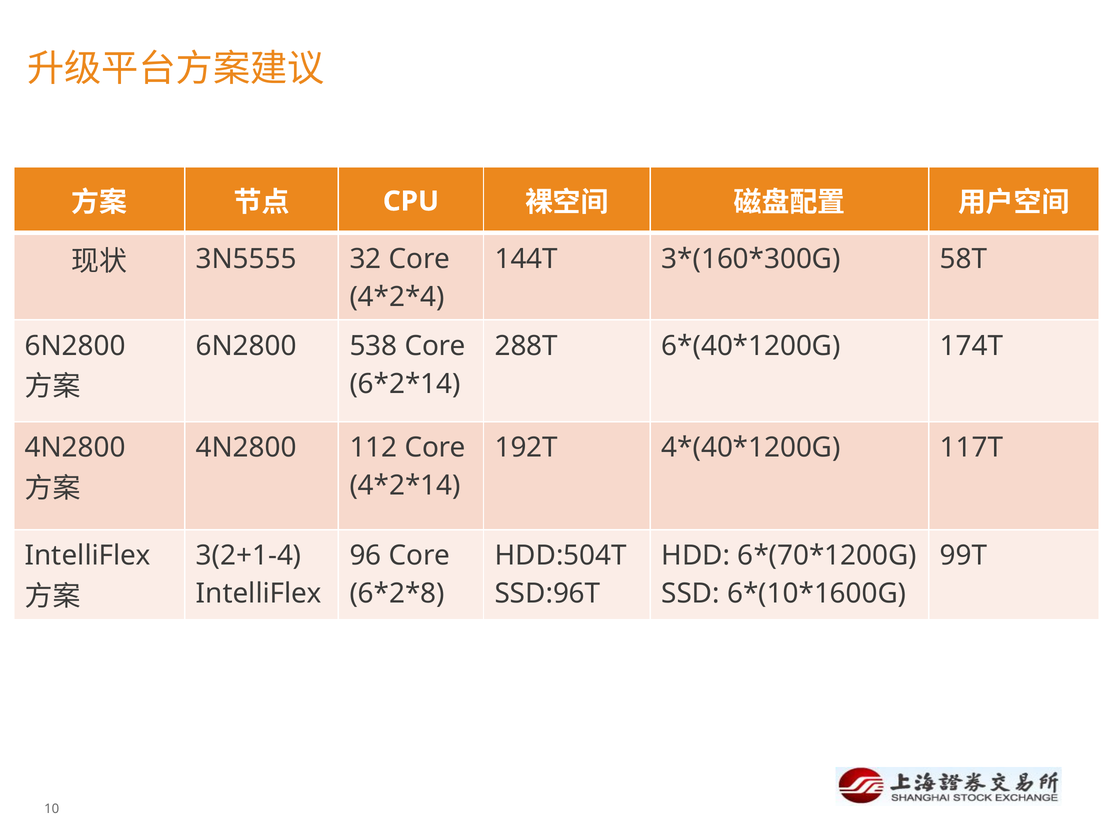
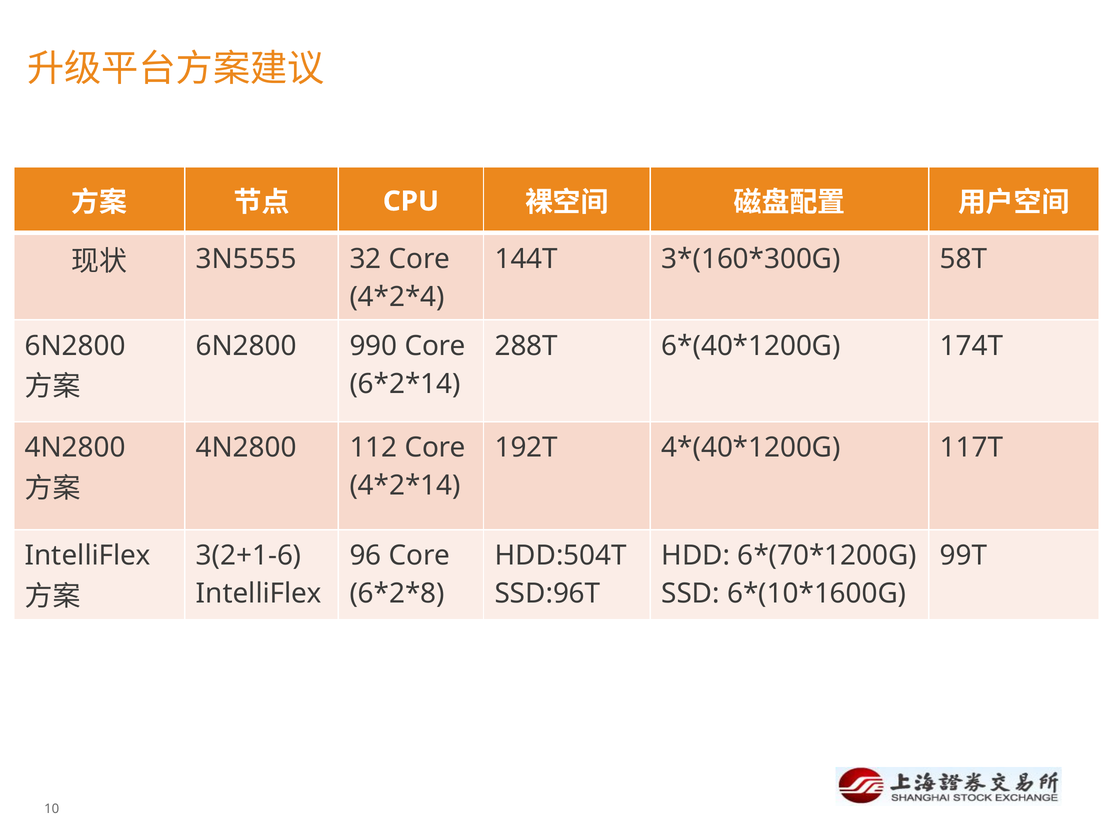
538: 538 -> 990
3(2+1-4: 3(2+1-4 -> 3(2+1-6
